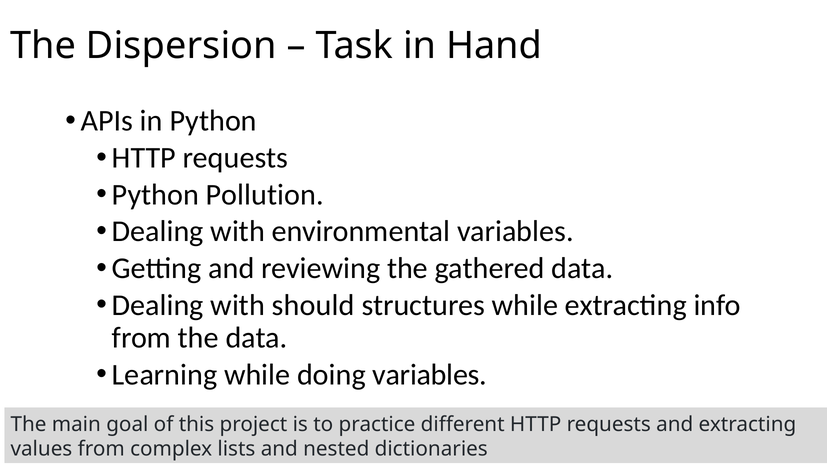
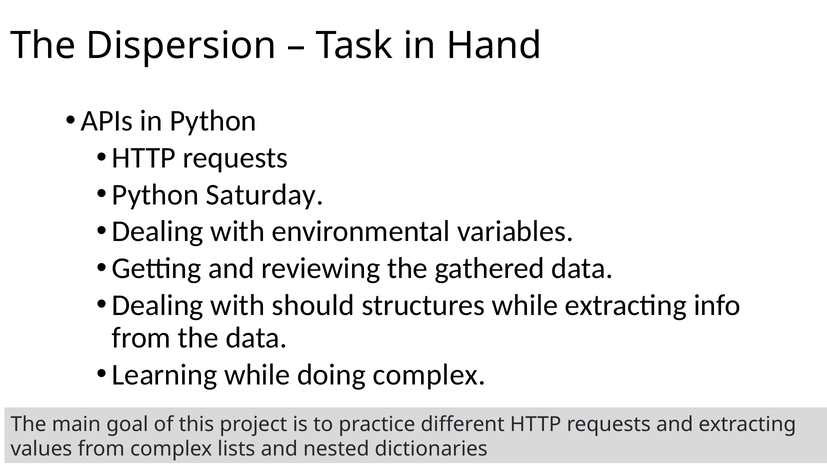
Pollution: Pollution -> Saturday
doing variables: variables -> complex
